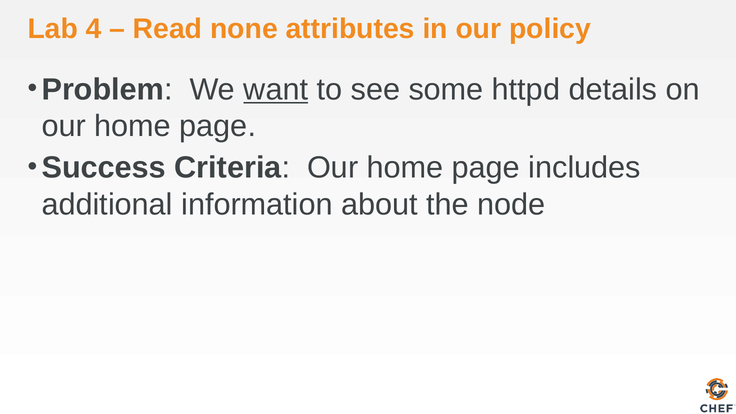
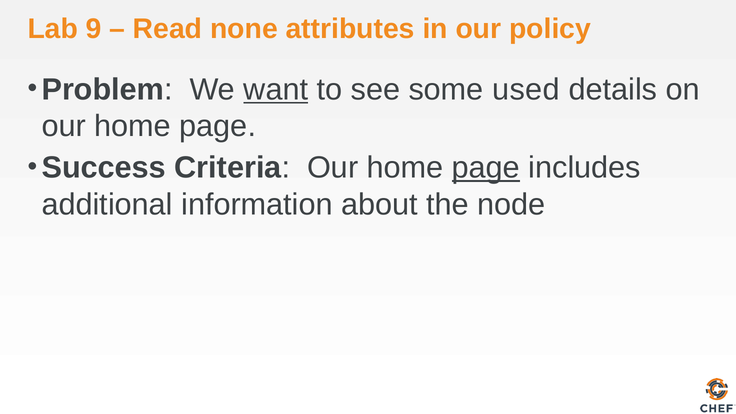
4: 4 -> 9
httpd: httpd -> used
page at (486, 168) underline: none -> present
